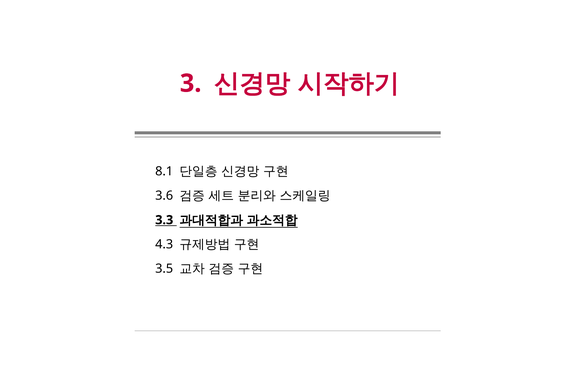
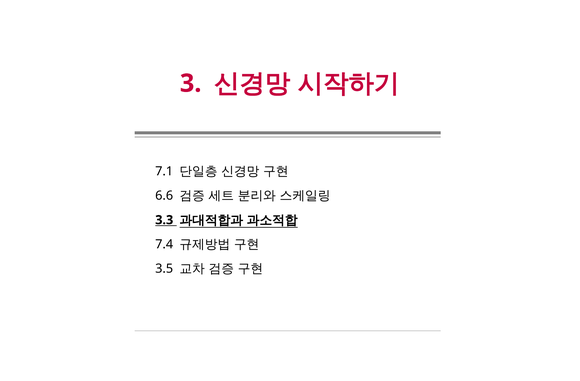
8.1: 8.1 -> 7.1
3.6: 3.6 -> 6.6
4.3: 4.3 -> 7.4
